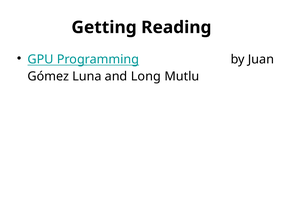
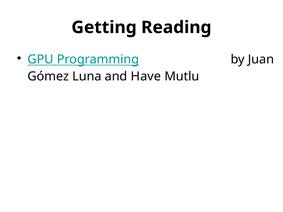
Long: Long -> Have
